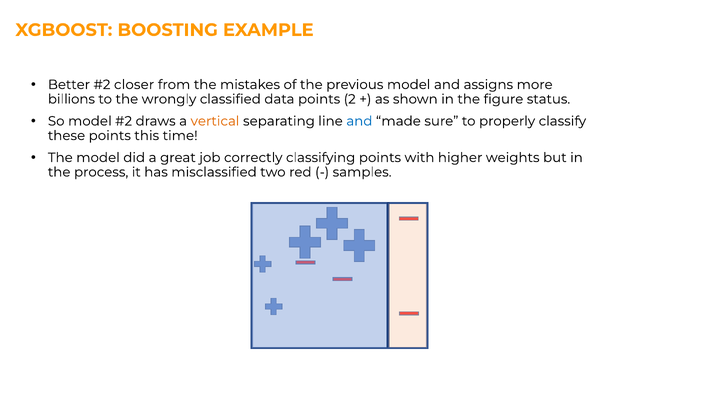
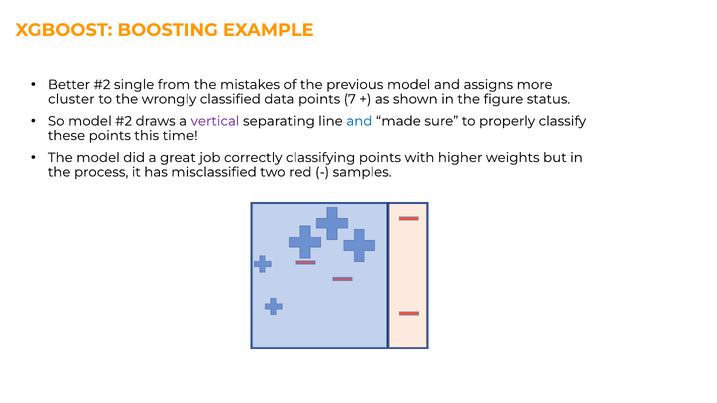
closer: closer -> single
billions: billions -> cluster
2: 2 -> 7
vertical colour: orange -> purple
